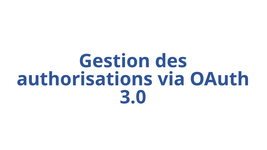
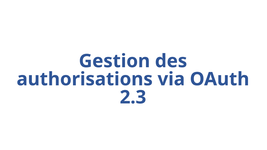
3.0: 3.0 -> 2.3
